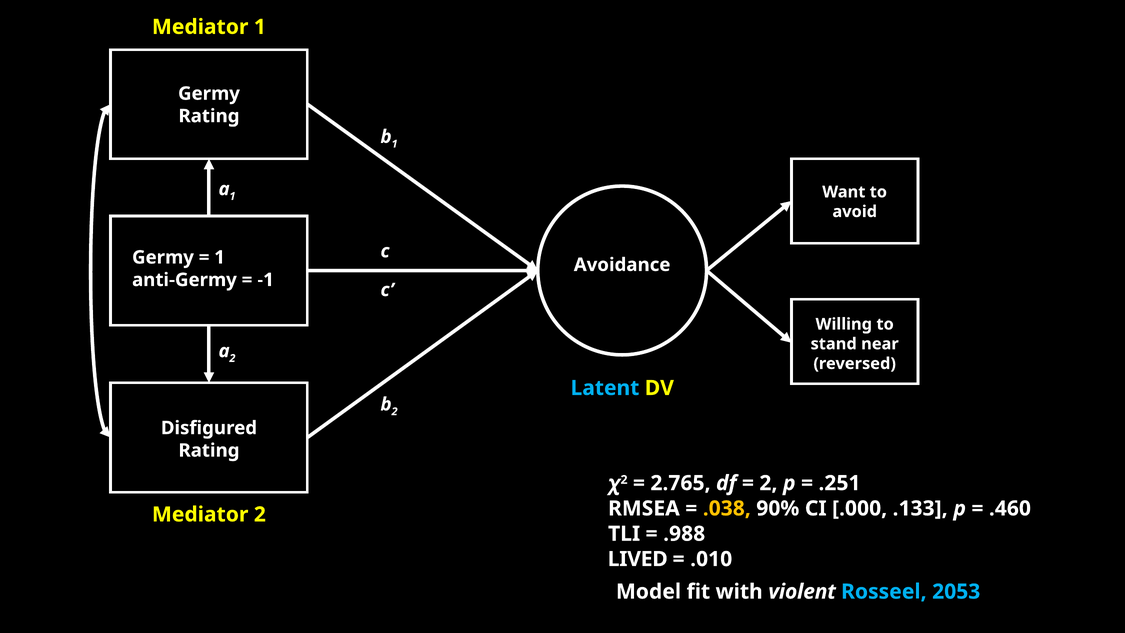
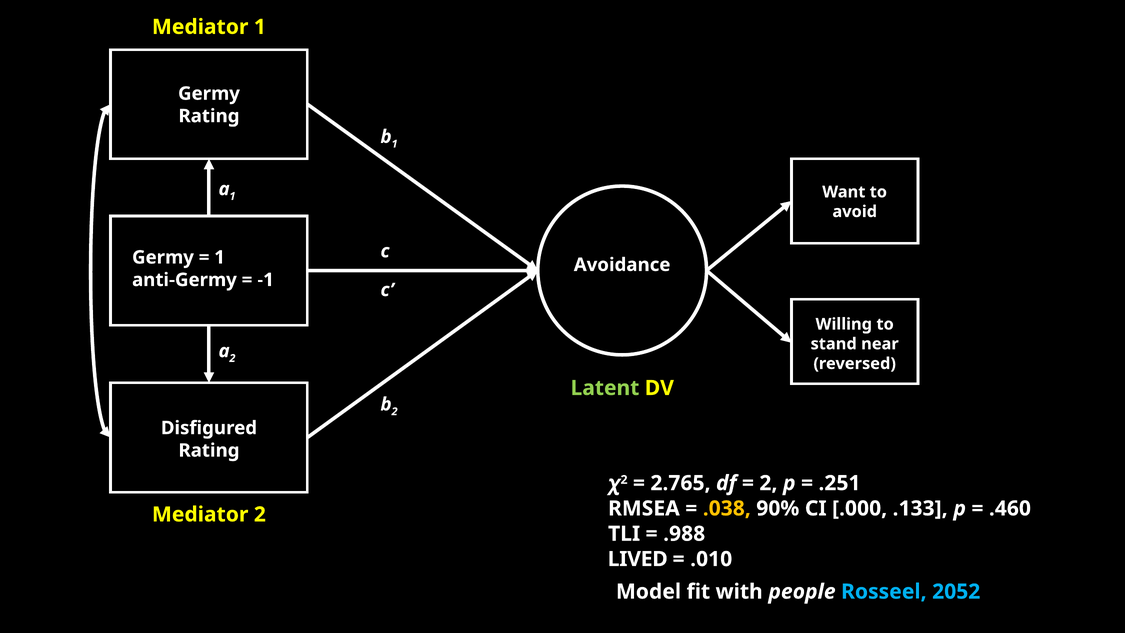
Latent colour: light blue -> light green
violent: violent -> people
2053: 2053 -> 2052
